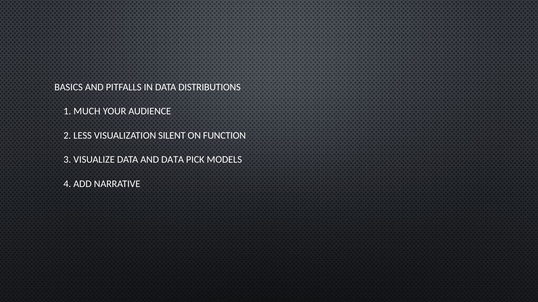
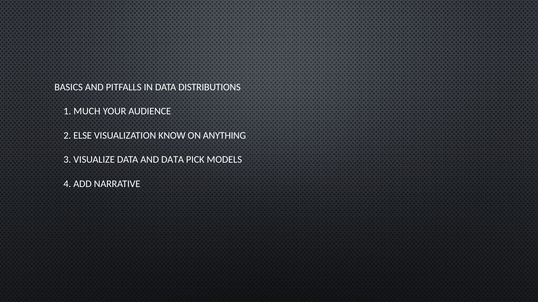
LESS: LESS -> ELSE
SILENT: SILENT -> KNOW
FUNCTION: FUNCTION -> ANYTHING
